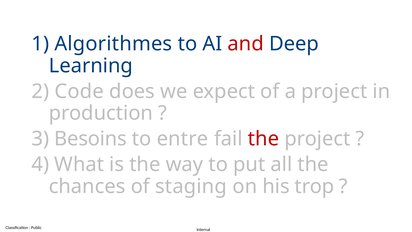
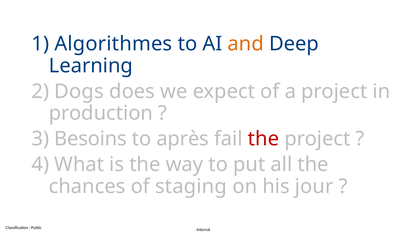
and colour: red -> orange
Code: Code -> Dogs
entre: entre -> après
trop: trop -> jour
